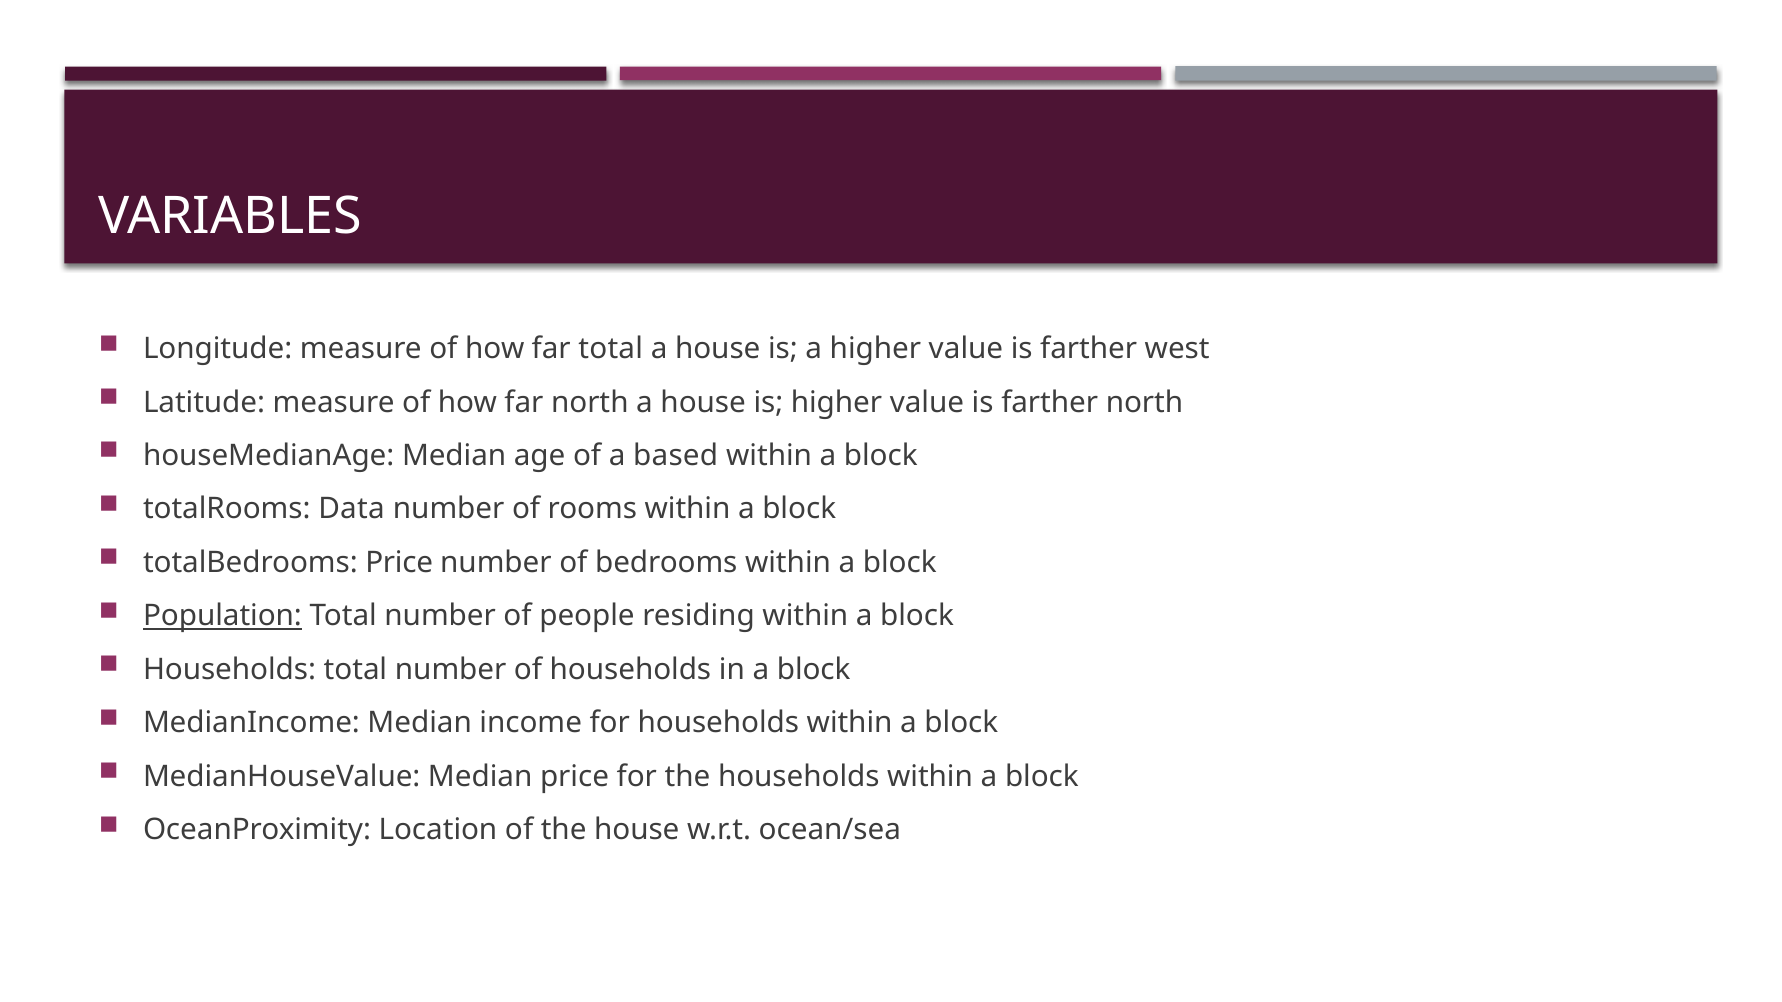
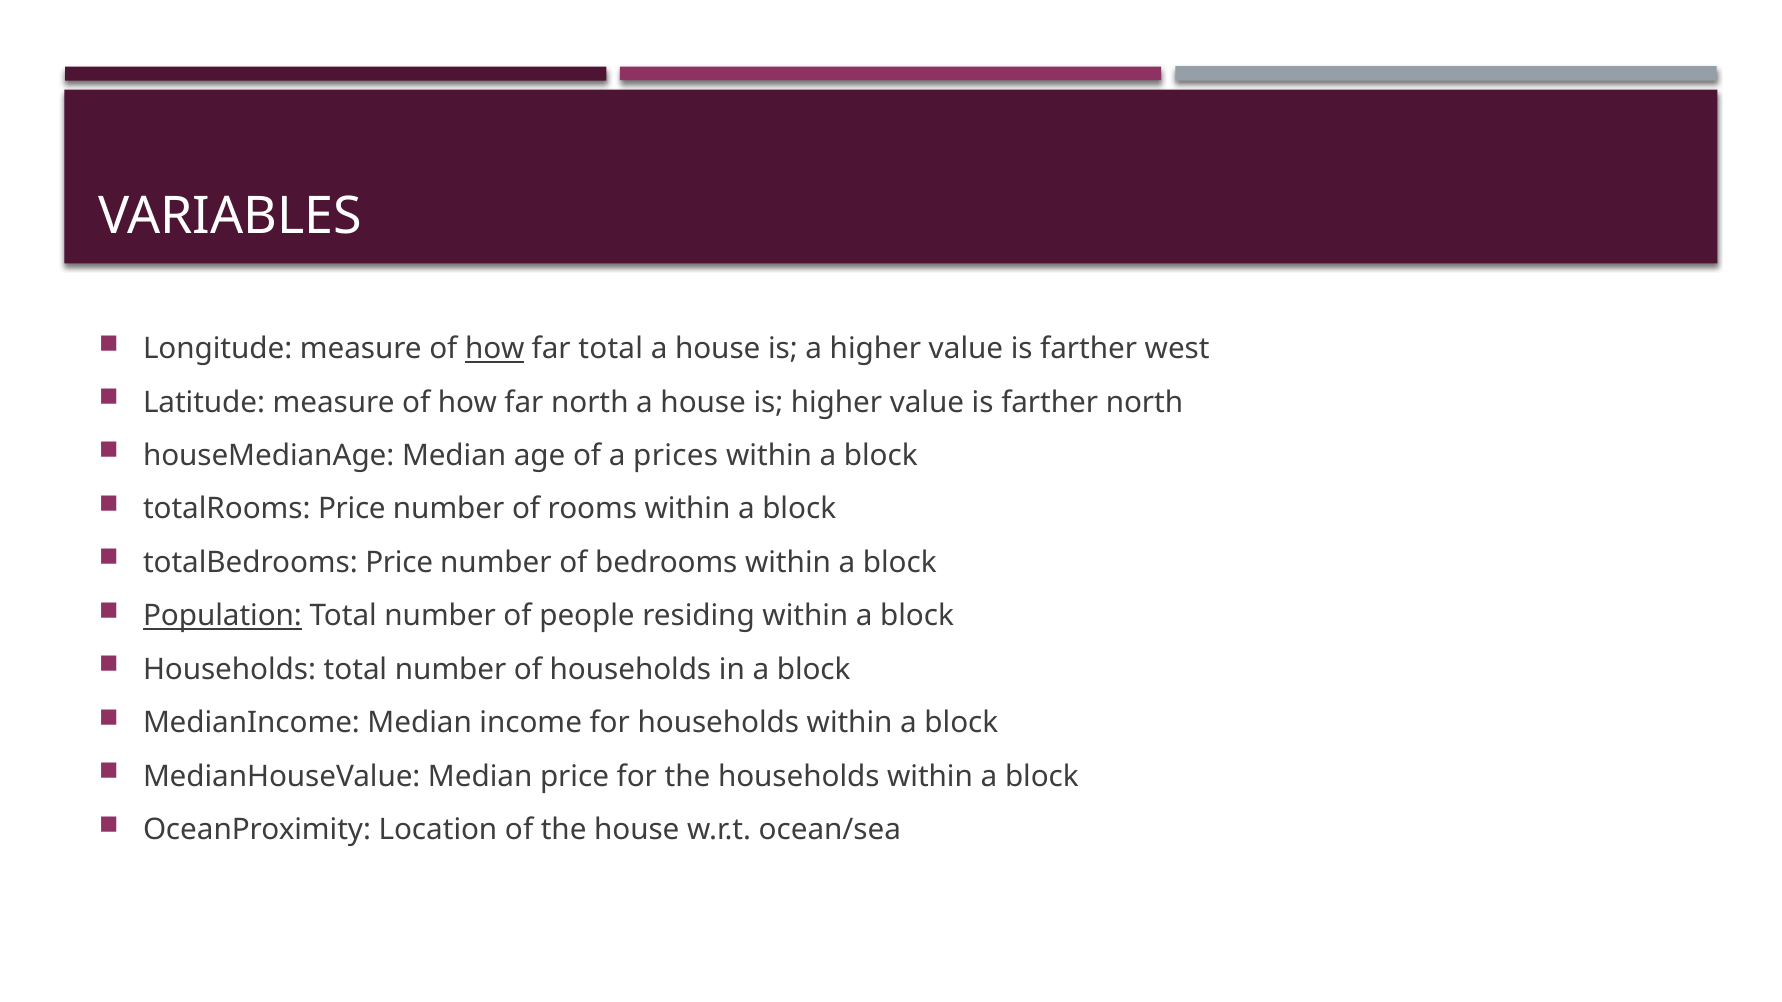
how at (495, 349) underline: none -> present
based: based -> prices
totalRooms Data: Data -> Price
